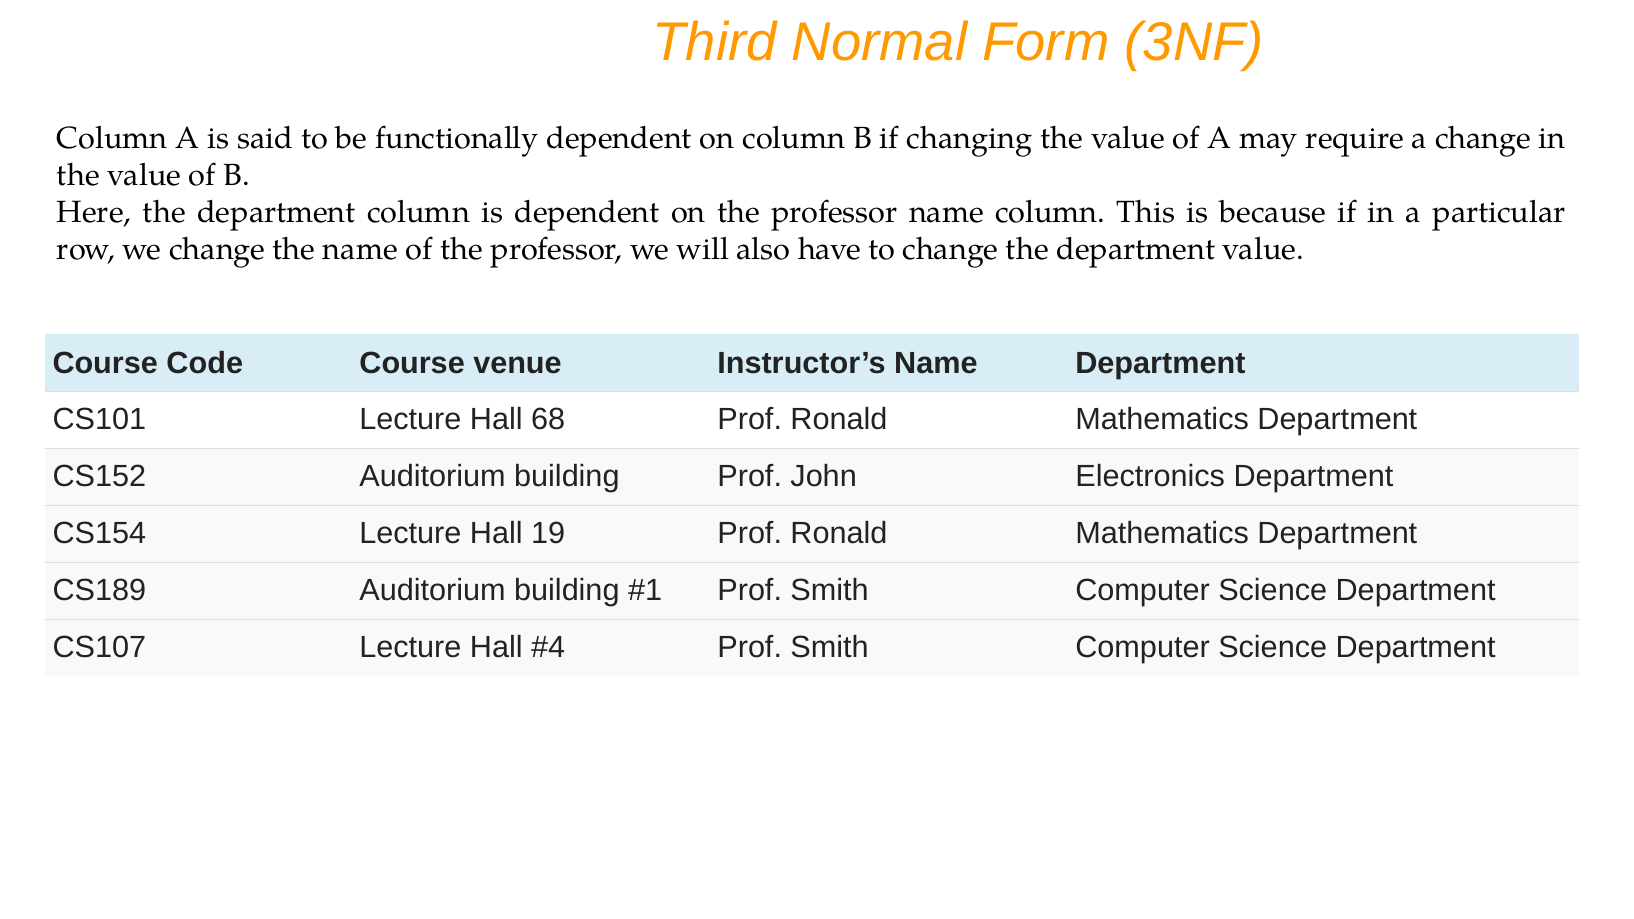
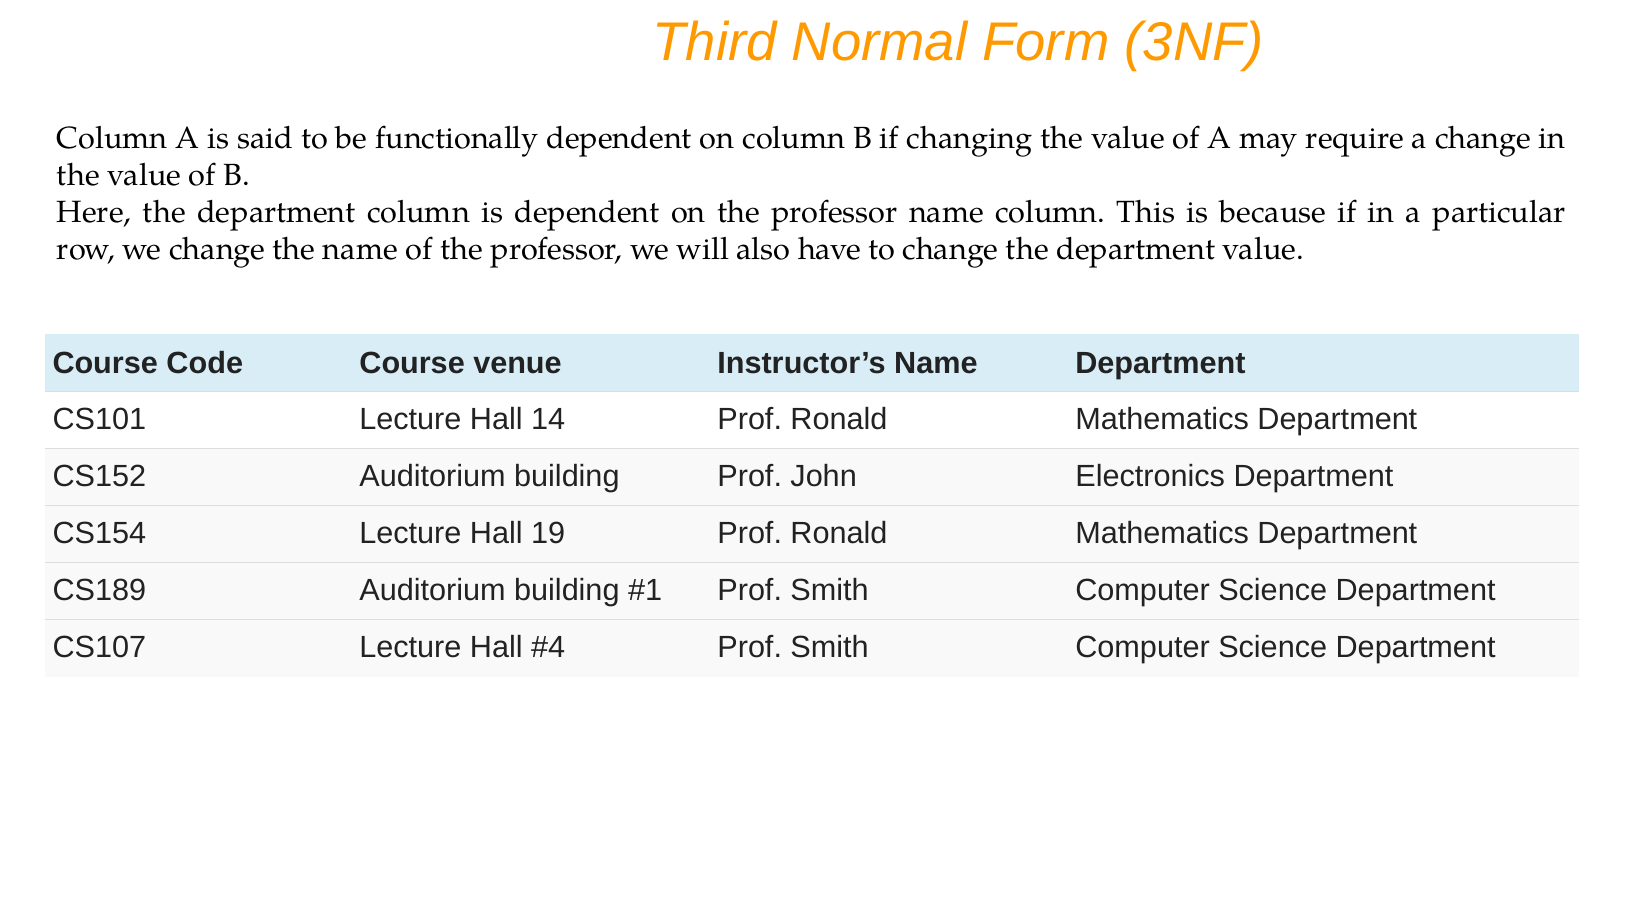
68: 68 -> 14
